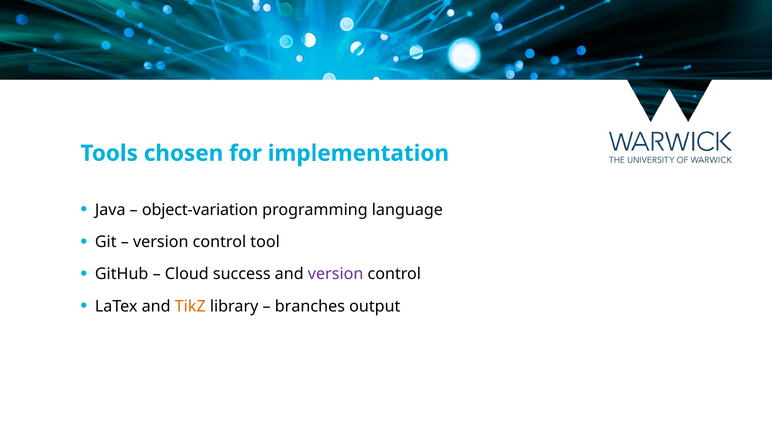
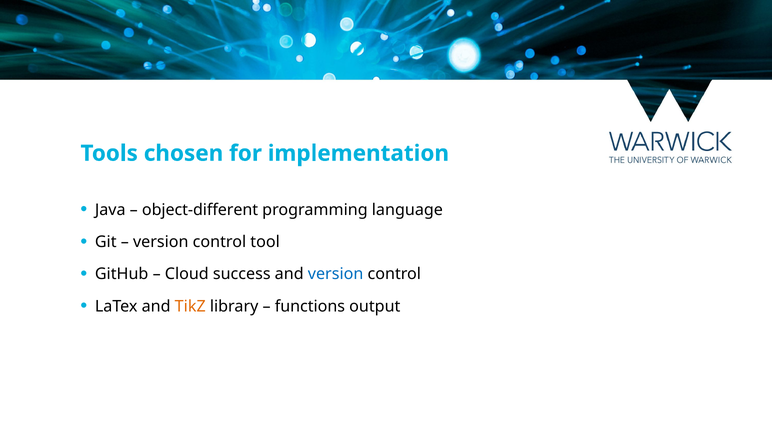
object-variation: object-variation -> object-different
version at (336, 274) colour: purple -> blue
branches: branches -> functions
